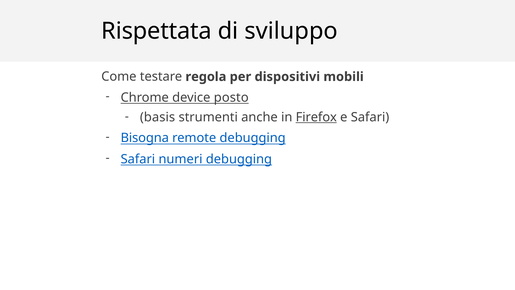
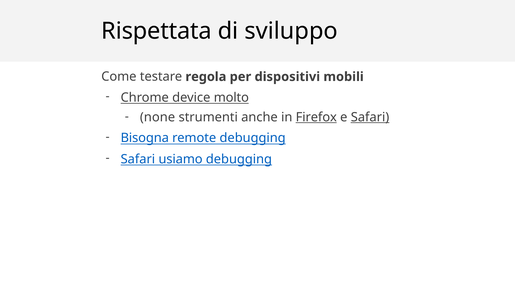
posto: posto -> molto
basis: basis -> none
Safari at (370, 117) underline: none -> present
numeri: numeri -> usiamo
